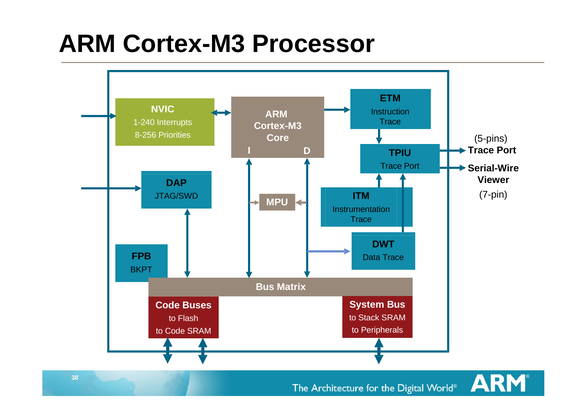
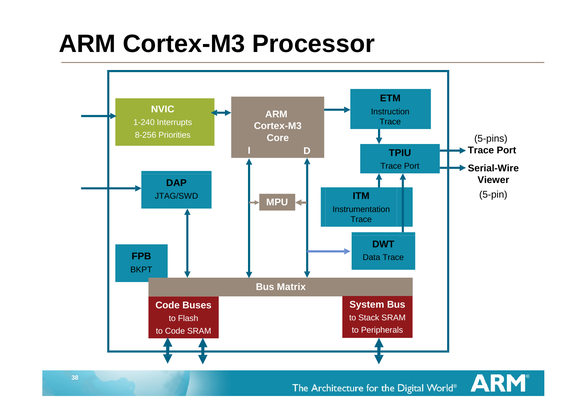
7-pin: 7-pin -> 5-pin
